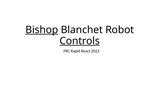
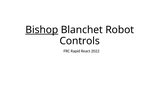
Controls underline: present -> none
